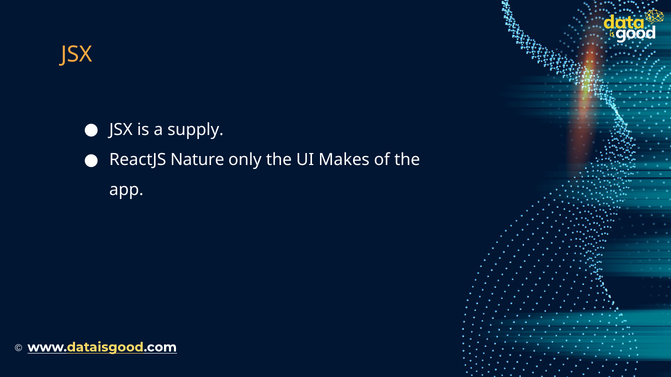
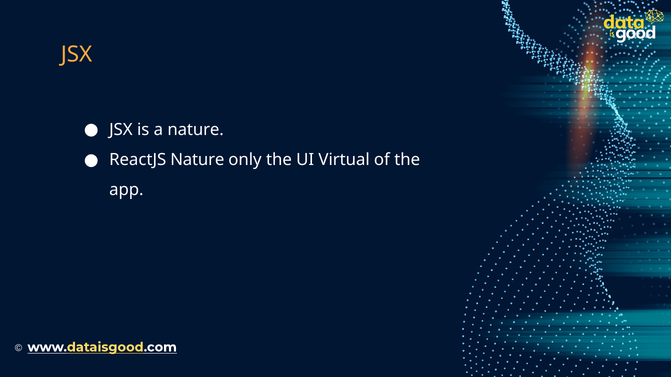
a supply: supply -> nature
Makes: Makes -> Virtual
